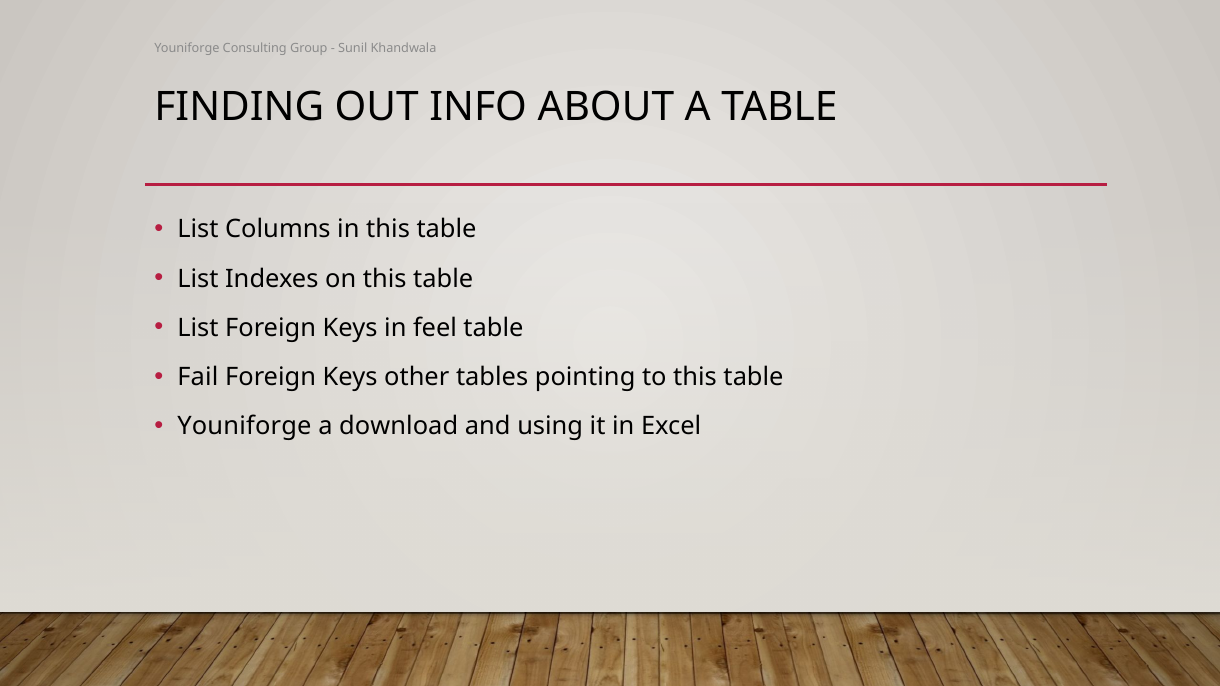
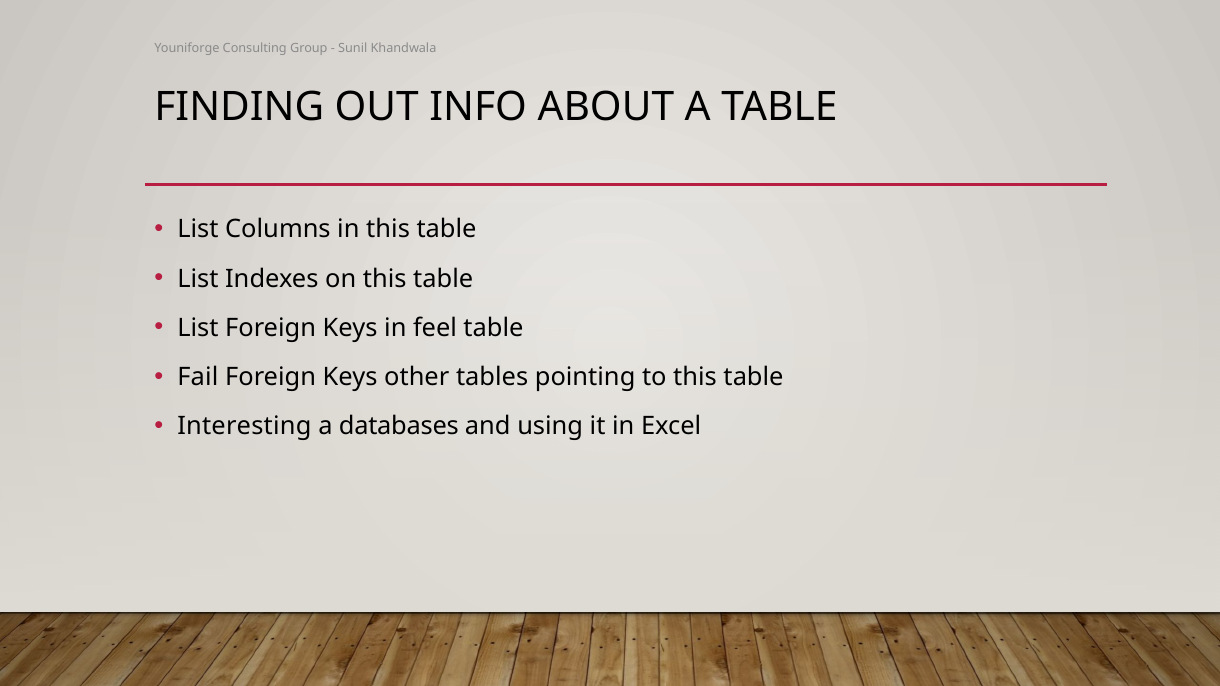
Youniforge at (244, 427): Youniforge -> Interesting
download: download -> databases
